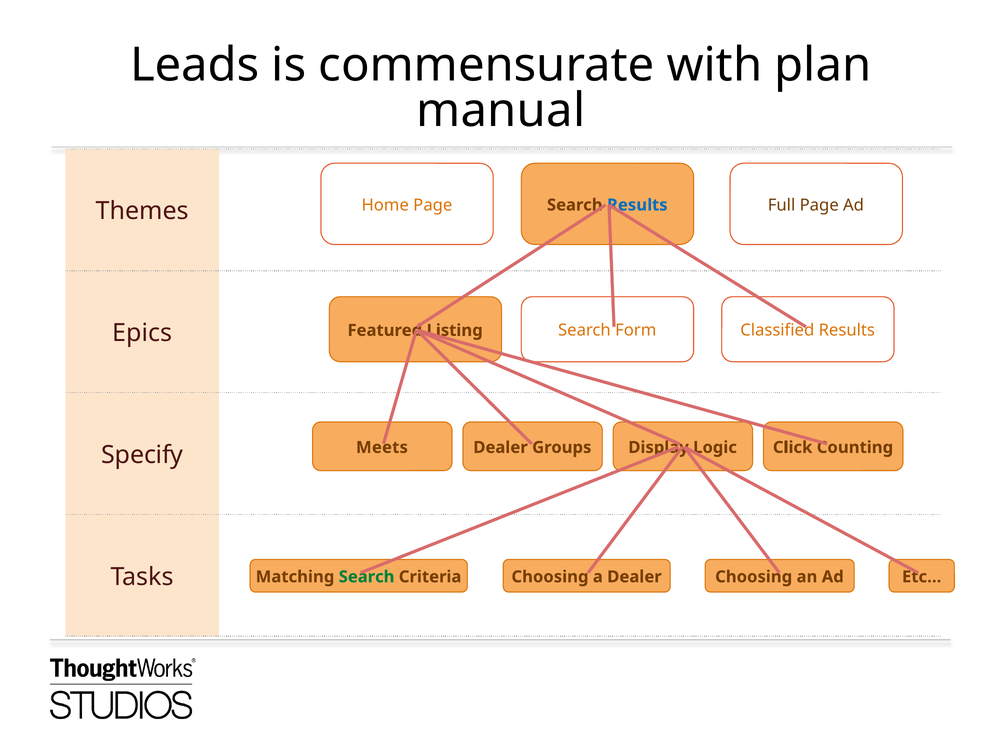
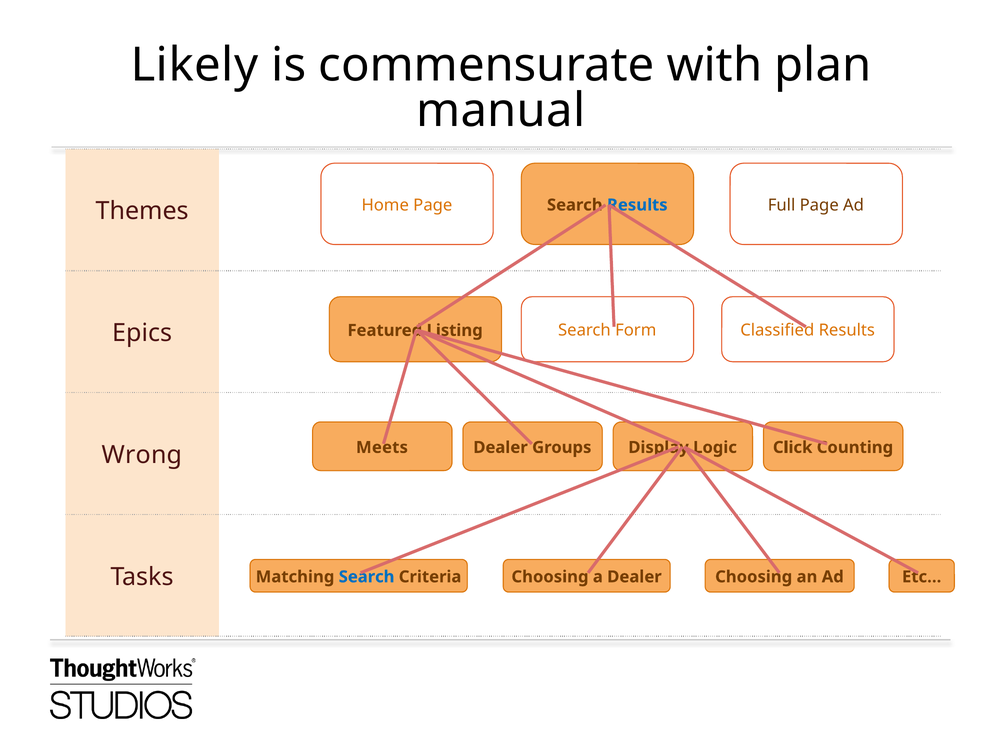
Leads: Leads -> Likely
Specify: Specify -> Wrong
Search at (367, 577) colour: green -> blue
